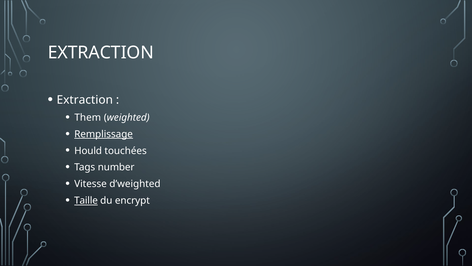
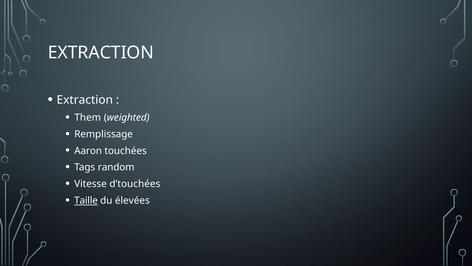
Remplissage underline: present -> none
Hould: Hould -> Aaron
number: number -> random
d’weighted: d’weighted -> d’touchées
encrypt: encrypt -> élevées
